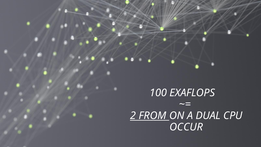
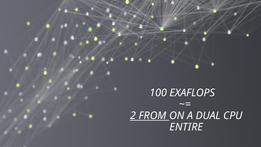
OCCUR: OCCUR -> ENTIRE
